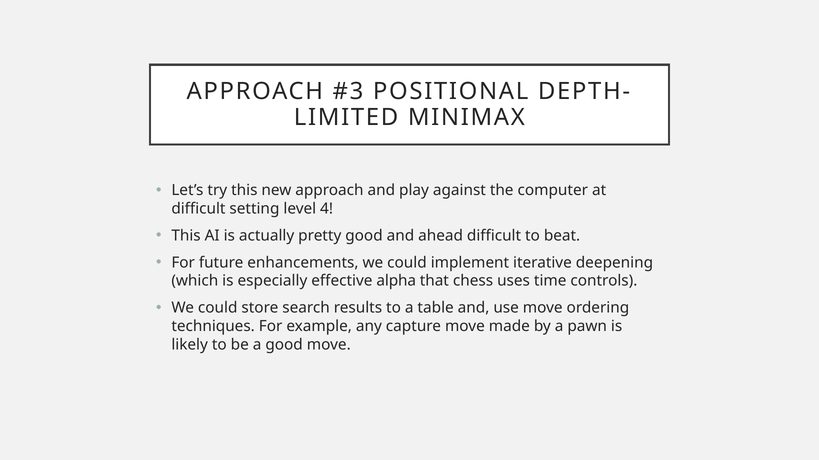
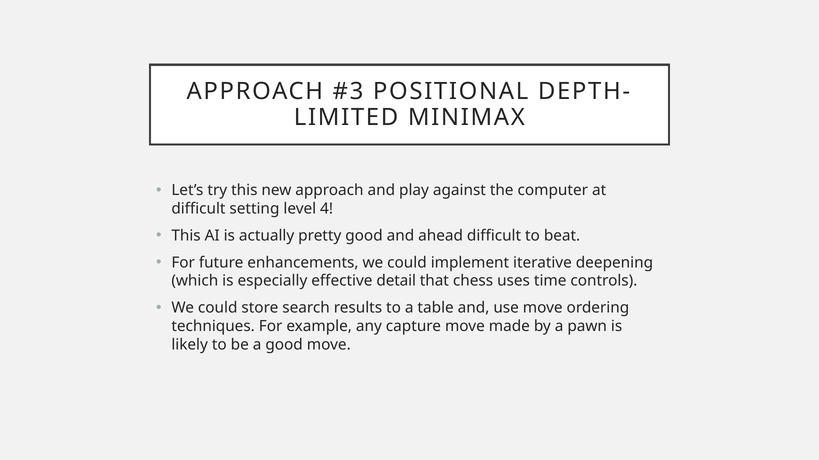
alpha: alpha -> detail
